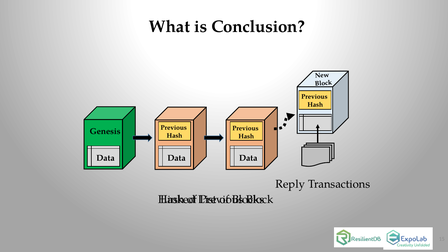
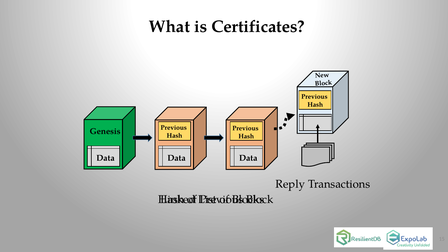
Conclusion: Conclusion -> Certificates
